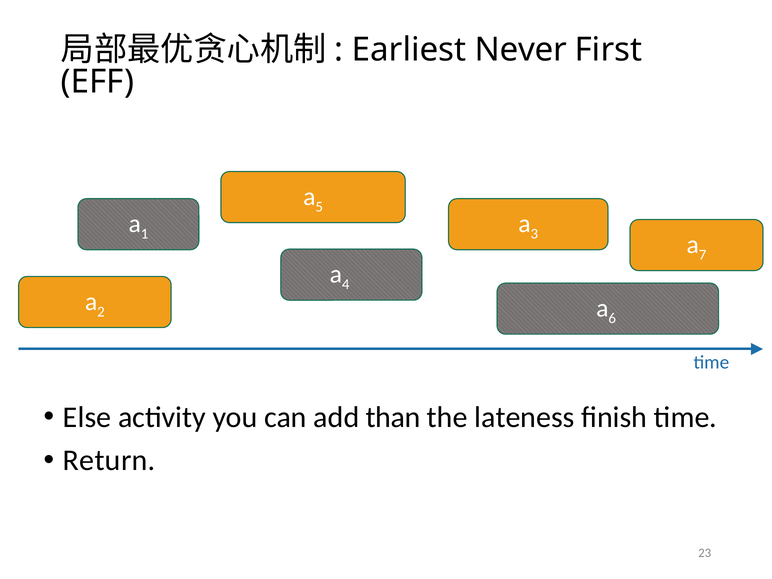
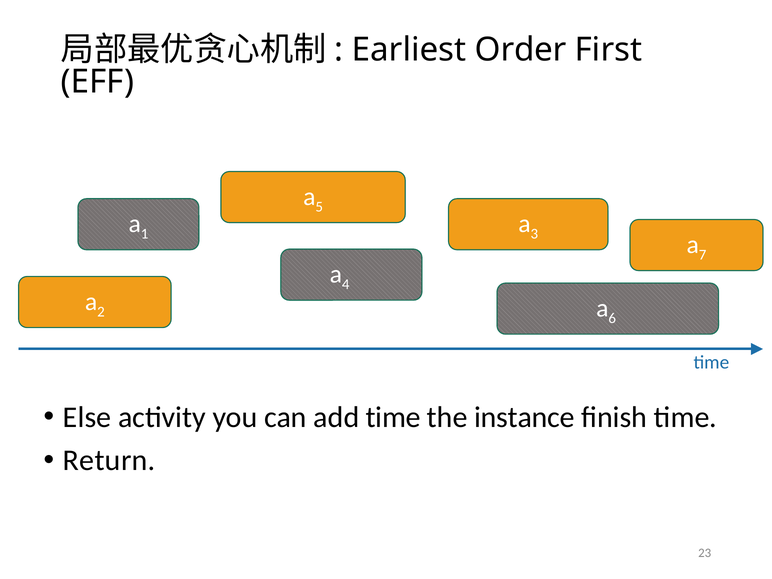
Never: Never -> Order
add than: than -> time
lateness: lateness -> instance
